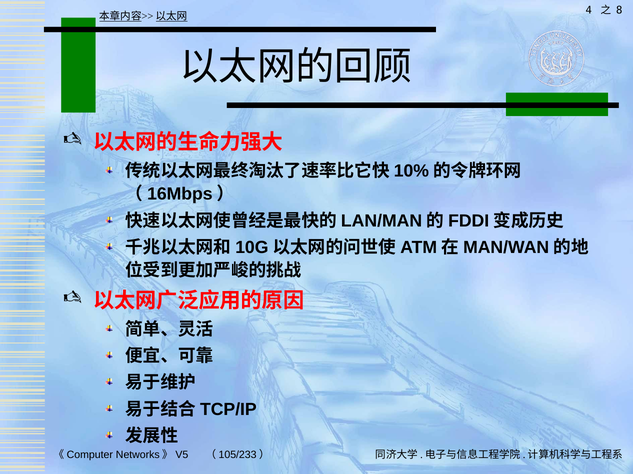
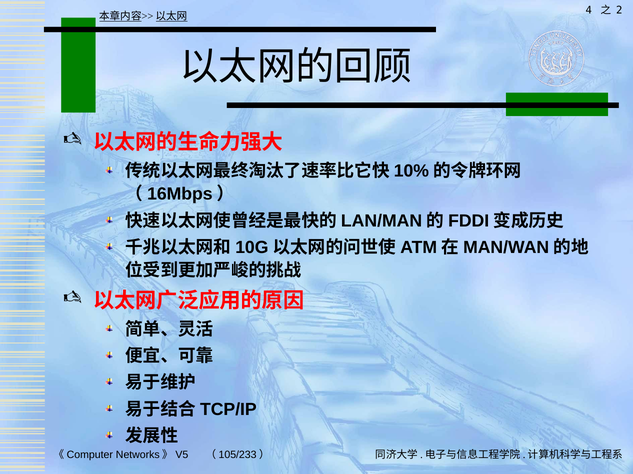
8: 8 -> 2
